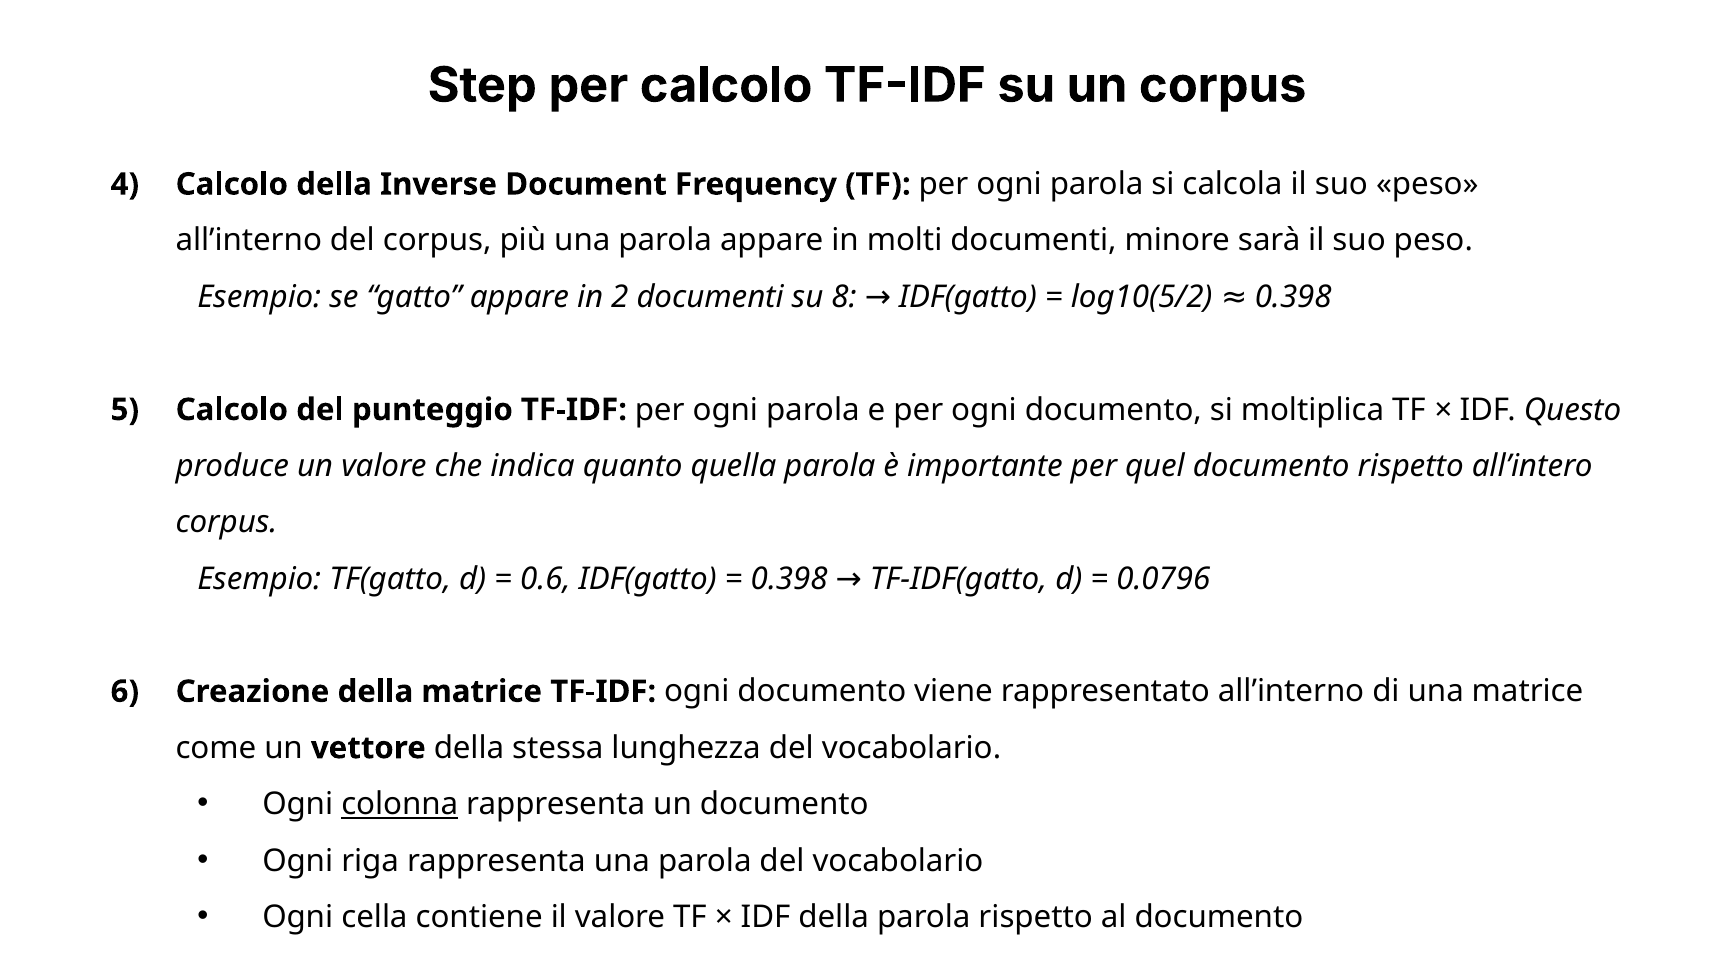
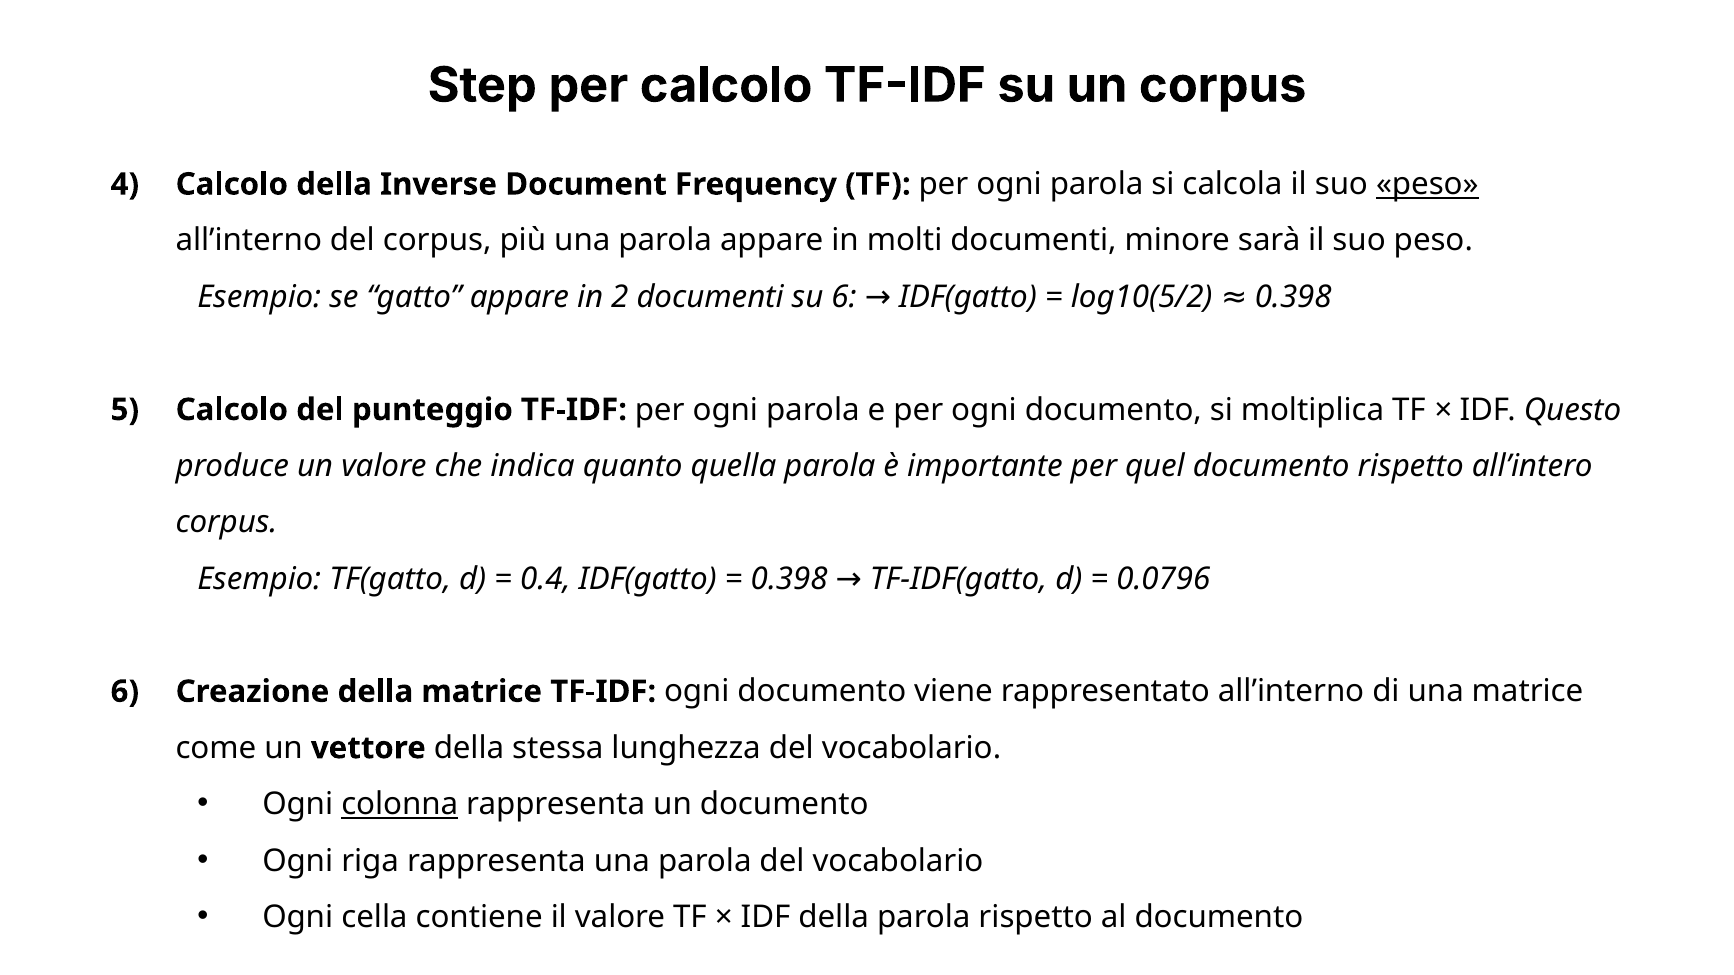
peso at (1427, 184) underline: none -> present
su 8: 8 -> 6
0.6: 0.6 -> 0.4
